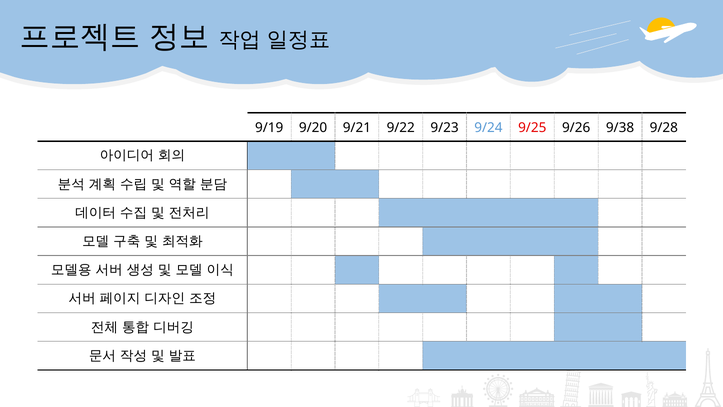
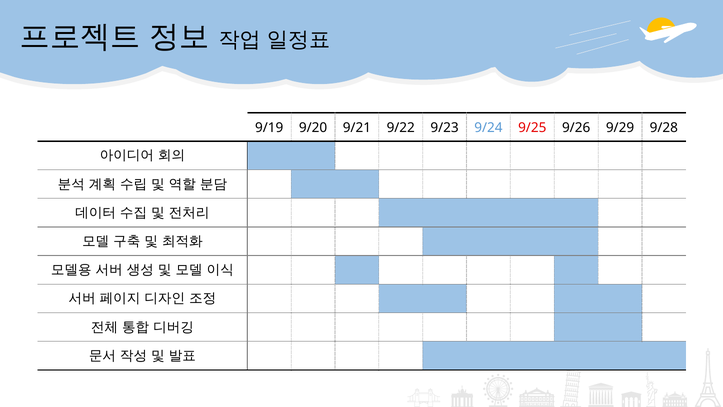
9/38: 9/38 -> 9/29
